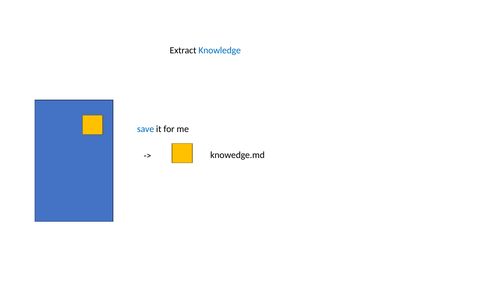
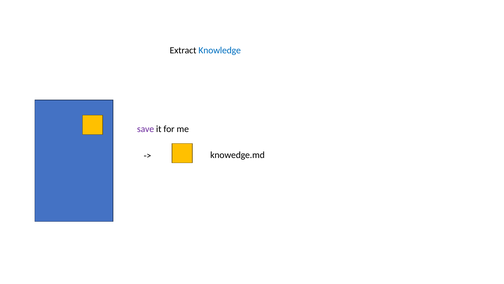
save colour: blue -> purple
